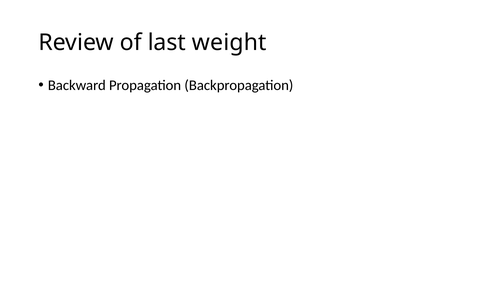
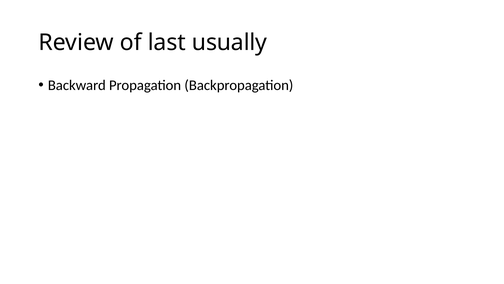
weight: weight -> usually
